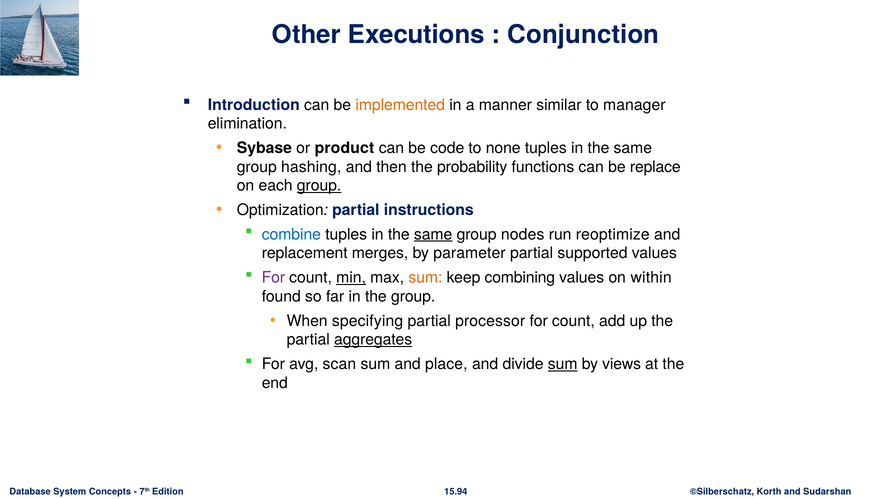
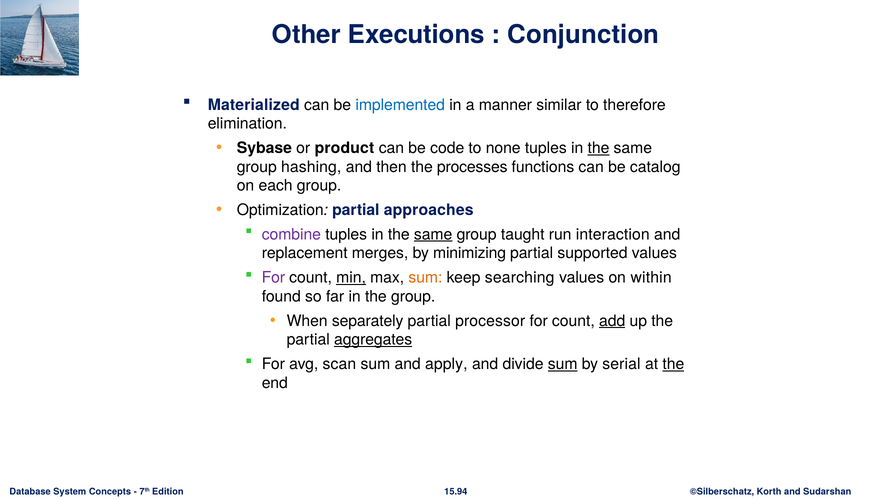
Introduction: Introduction -> Materialized
implemented colour: orange -> blue
manager: manager -> therefore
the at (598, 148) underline: none -> present
probability: probability -> processes
replace: replace -> catalog
group at (319, 185) underline: present -> none
instructions: instructions -> approaches
combine colour: blue -> purple
nodes: nodes -> taught
reoptimize: reoptimize -> interaction
parameter: parameter -> minimizing
combining: combining -> searching
specifying: specifying -> separately
add underline: none -> present
place: place -> apply
views: views -> serial
the at (673, 364) underline: none -> present
